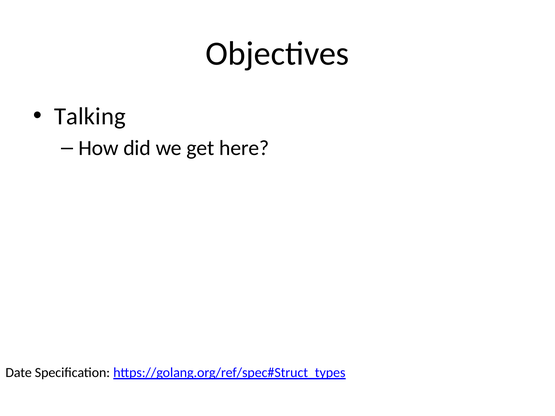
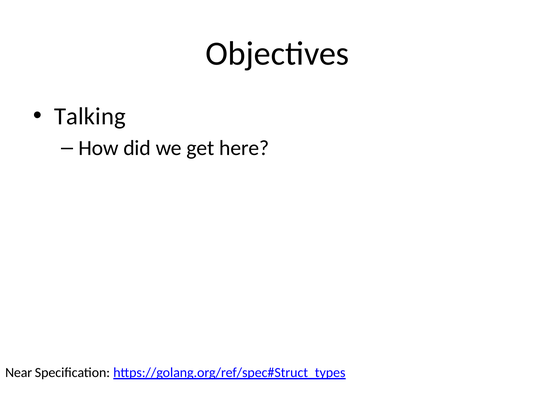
Date: Date -> Near
